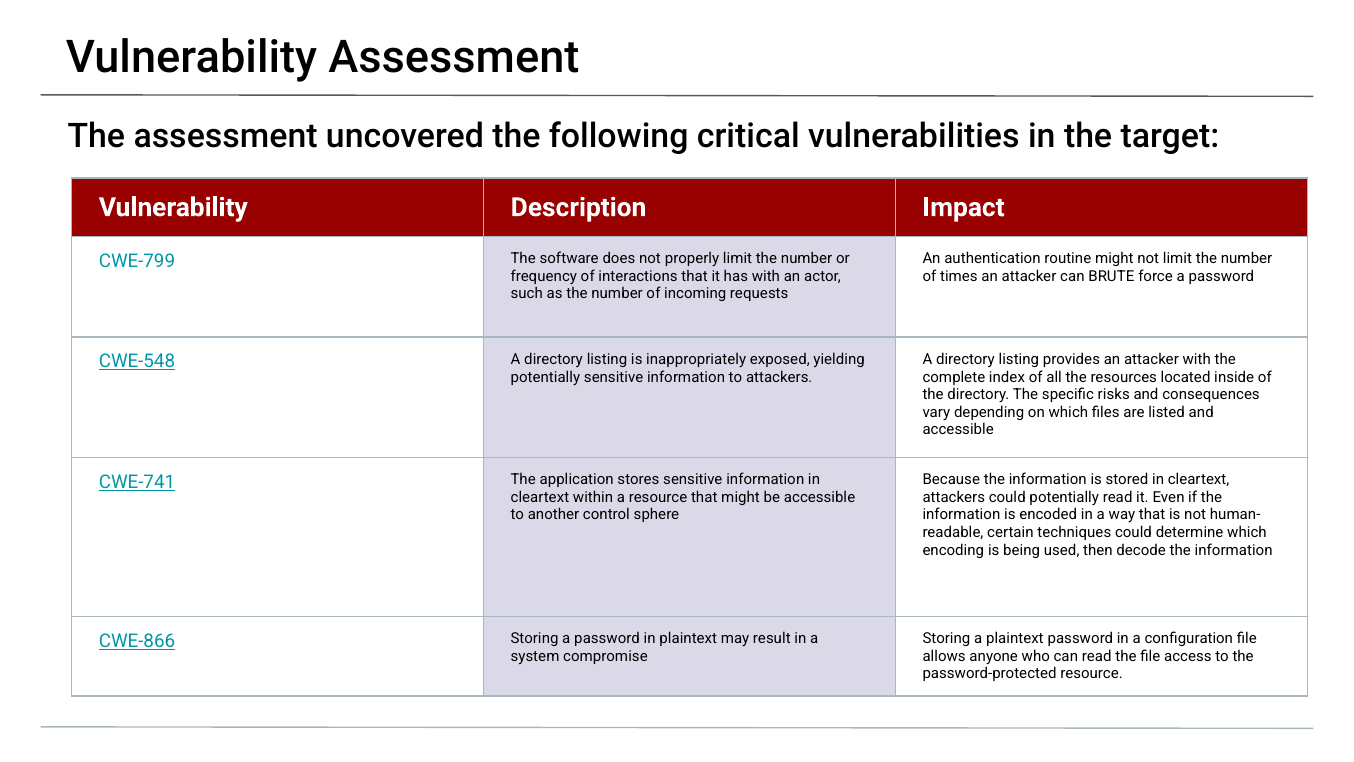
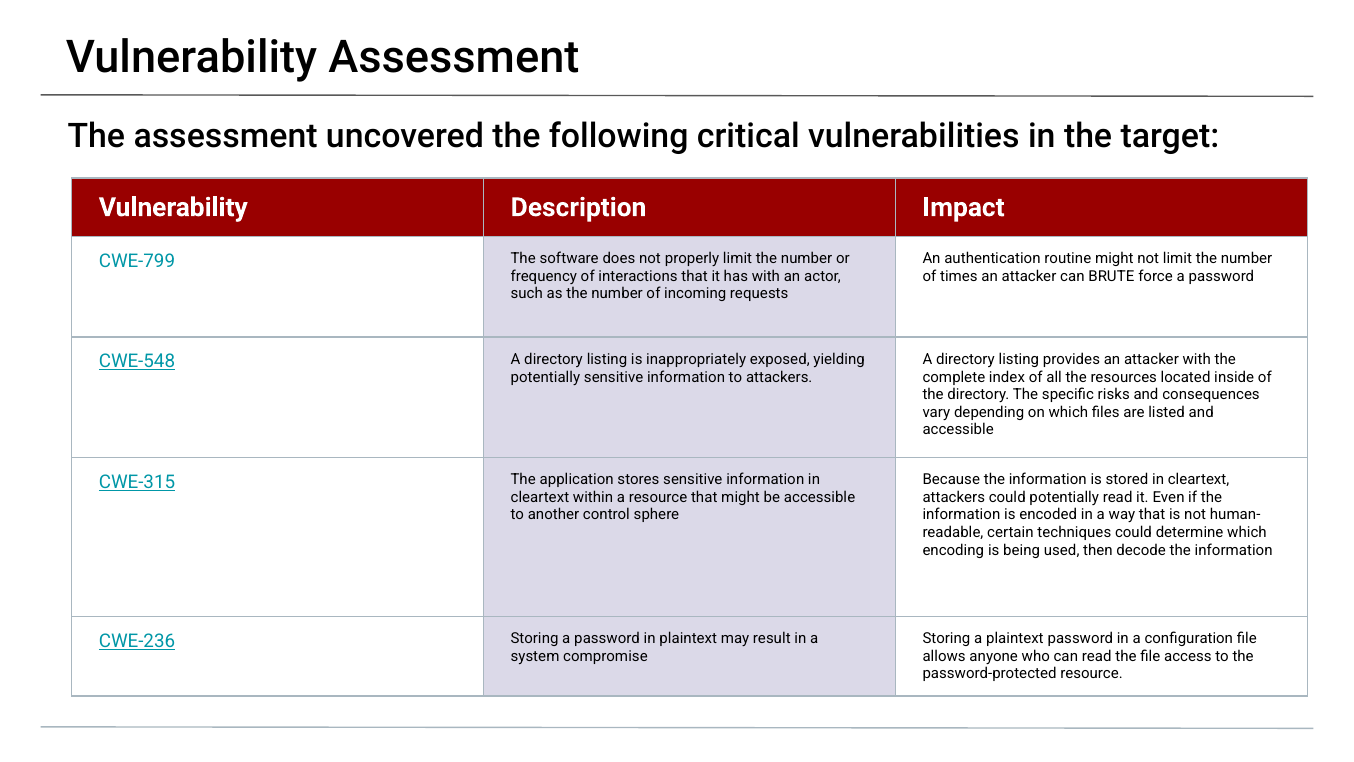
CWE-741: CWE-741 -> CWE-315
CWE-866: CWE-866 -> CWE-236
